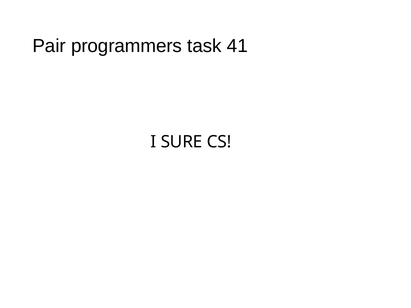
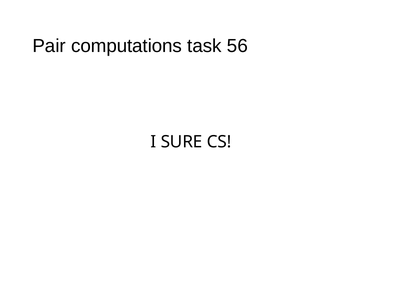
programmers: programmers -> computations
41: 41 -> 56
